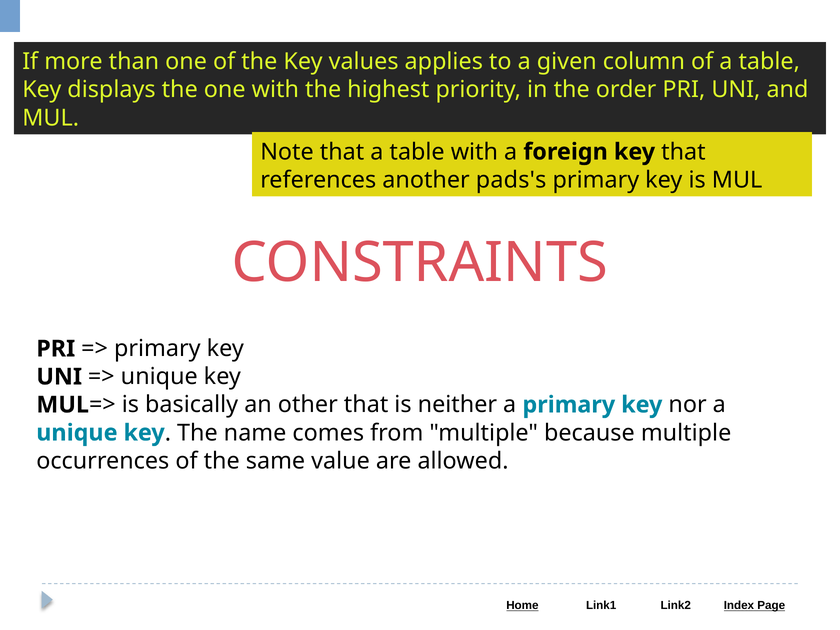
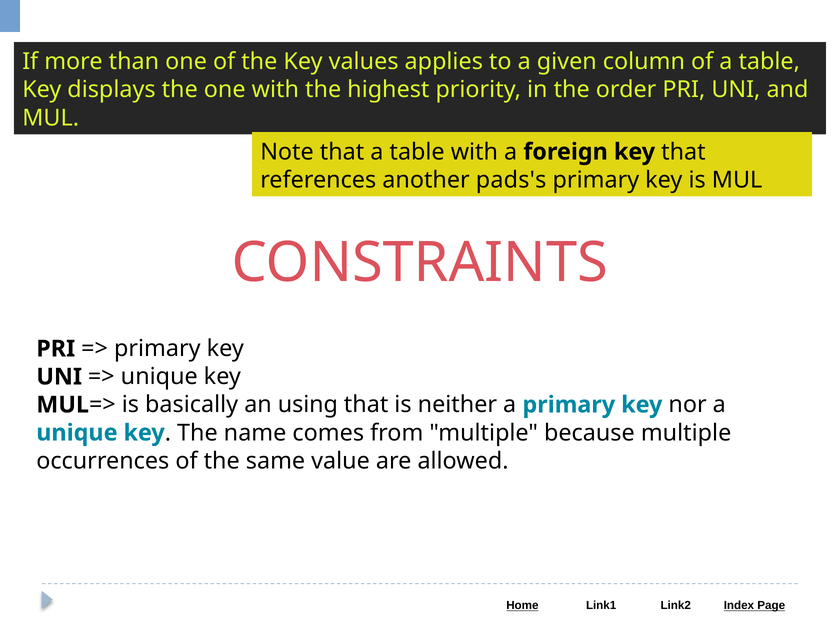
other: other -> using
